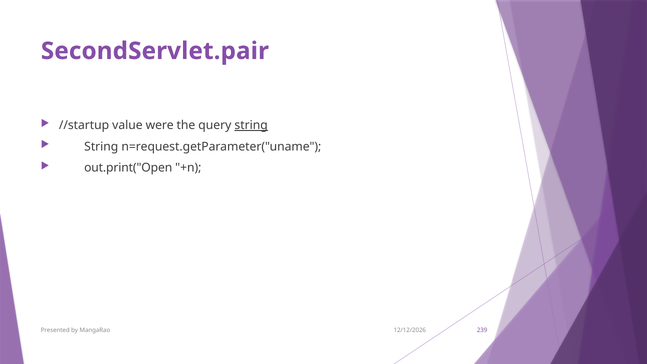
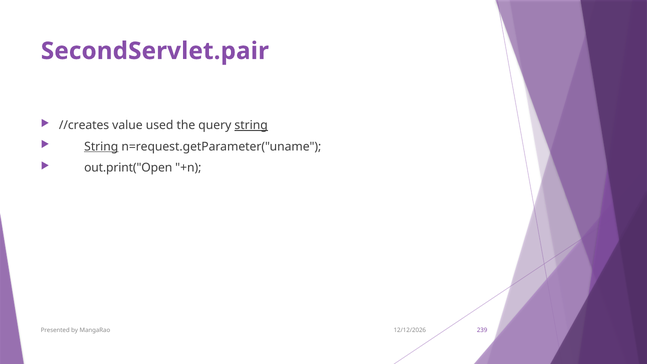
//startup: //startup -> //creates
were: were -> used
String at (101, 147) underline: none -> present
